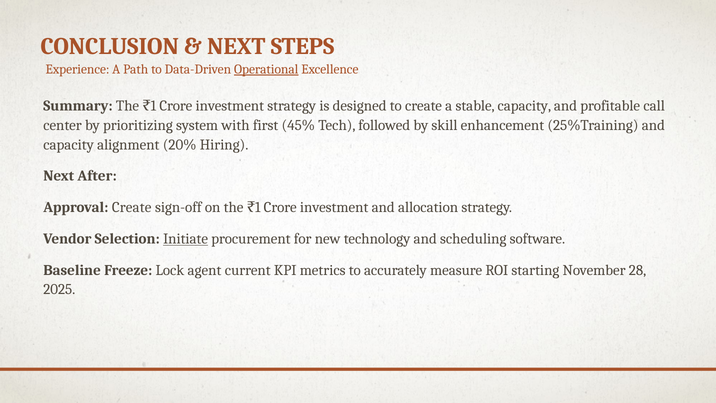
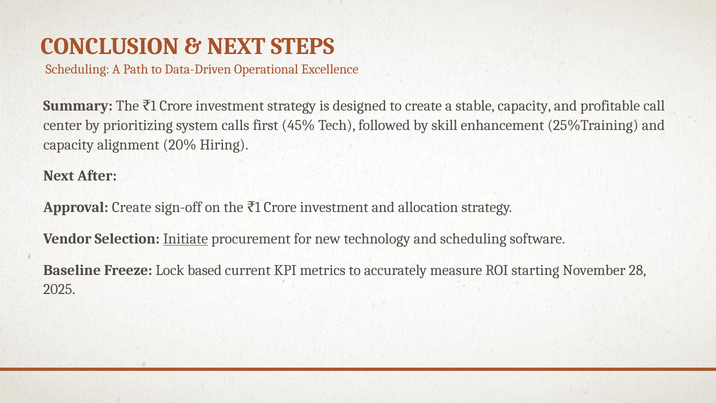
Experience at (78, 69): Experience -> Scheduling
Operational underline: present -> none
with: with -> calls
agent: agent -> based
